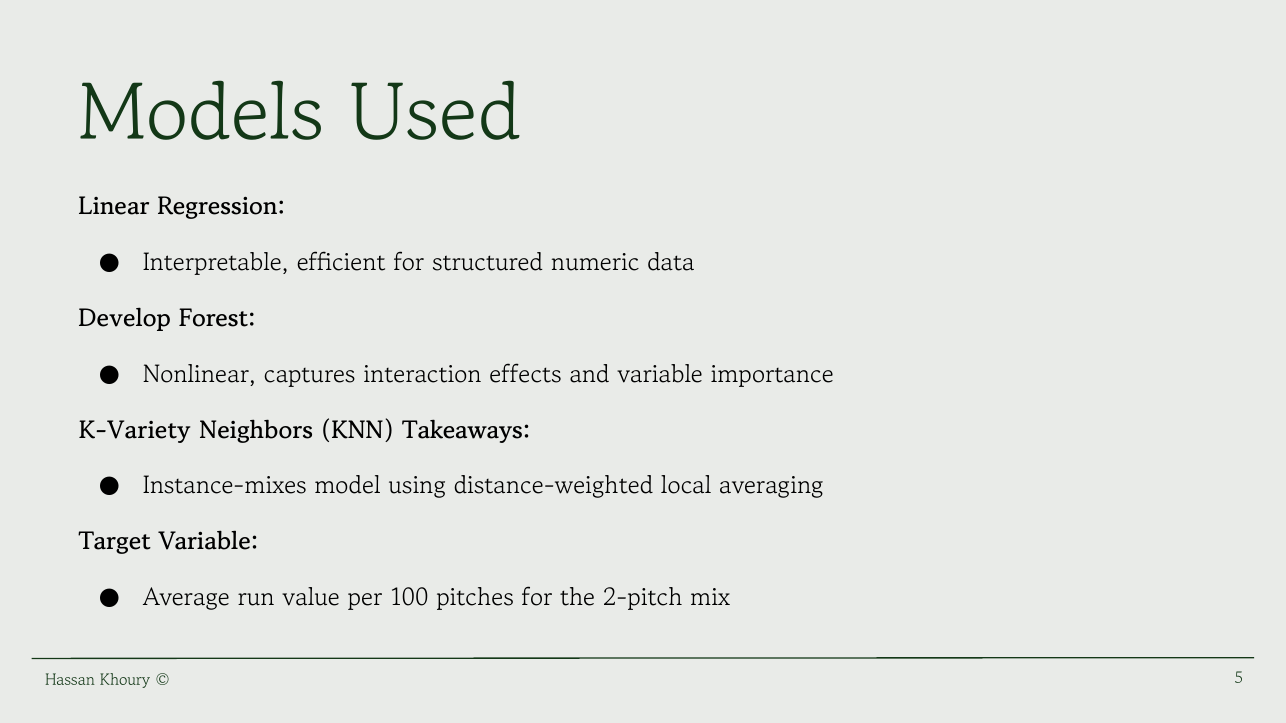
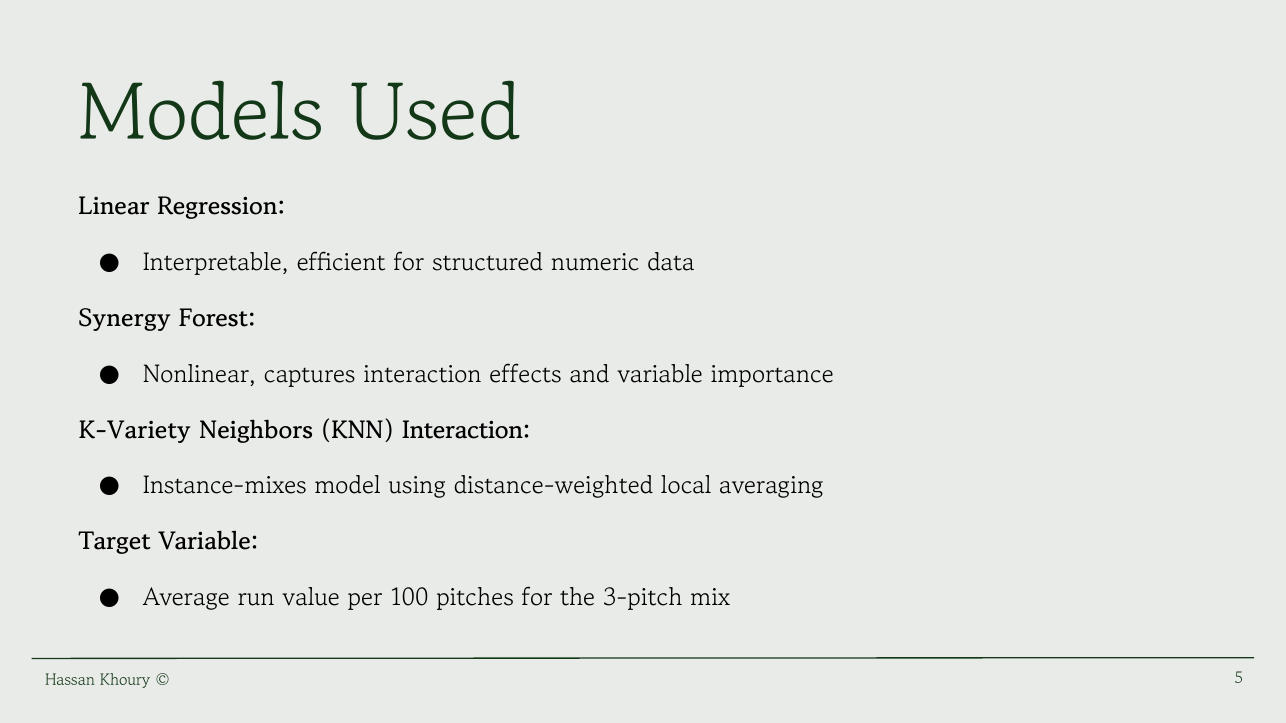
Develop: Develop -> Synergy
KNN Takeaways: Takeaways -> Interaction
2-pitch: 2-pitch -> 3-pitch
